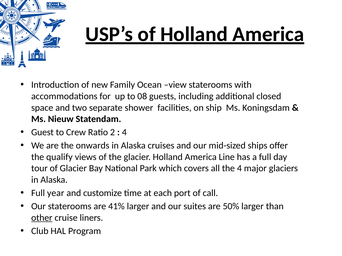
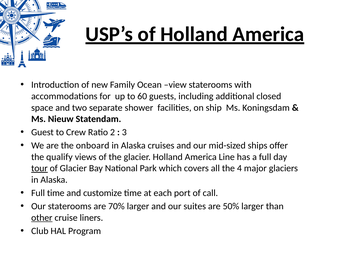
08: 08 -> 60
4 at (124, 133): 4 -> 3
onwards: onwards -> onboard
tour underline: none -> present
Full year: year -> time
41%: 41% -> 70%
